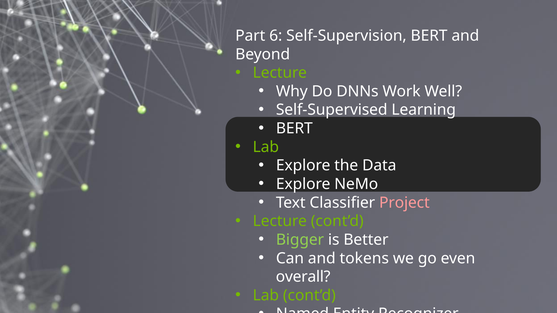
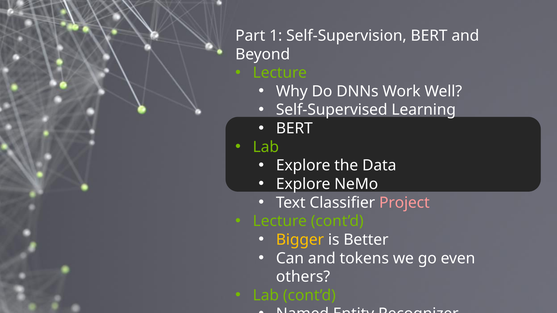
6: 6 -> 1
Bigger colour: light green -> yellow
overall: overall -> others
